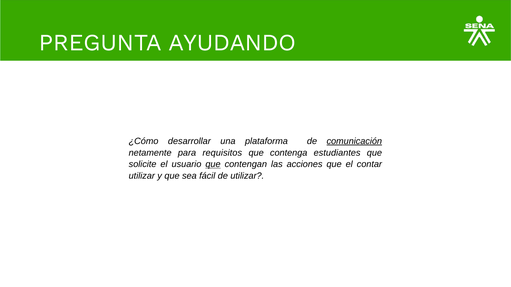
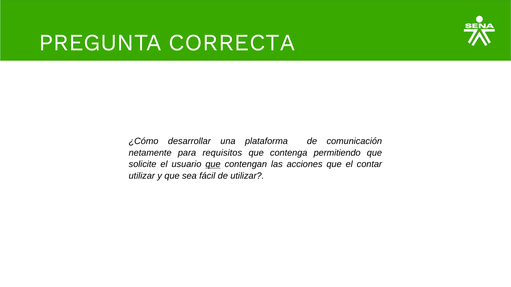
AYUDANDO: AYUDANDO -> CORRECTA
comunicación underline: present -> none
estudiantes: estudiantes -> permitiendo
